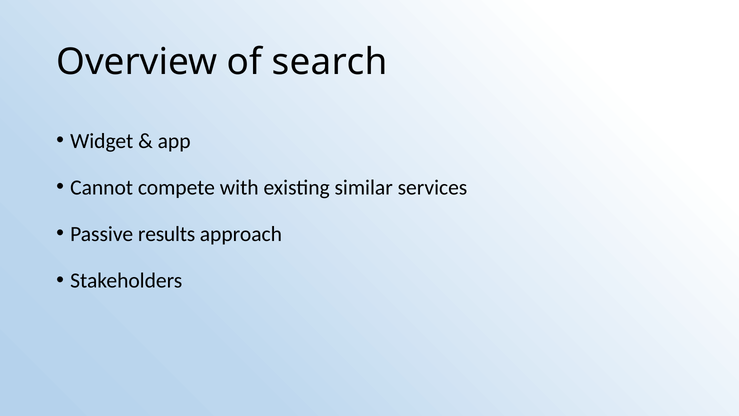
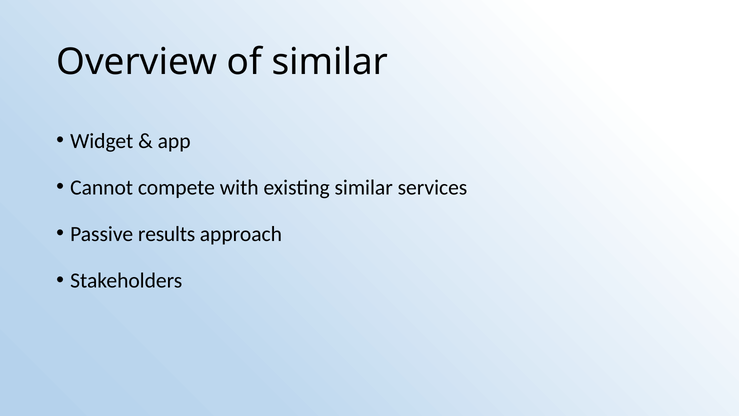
of search: search -> similar
